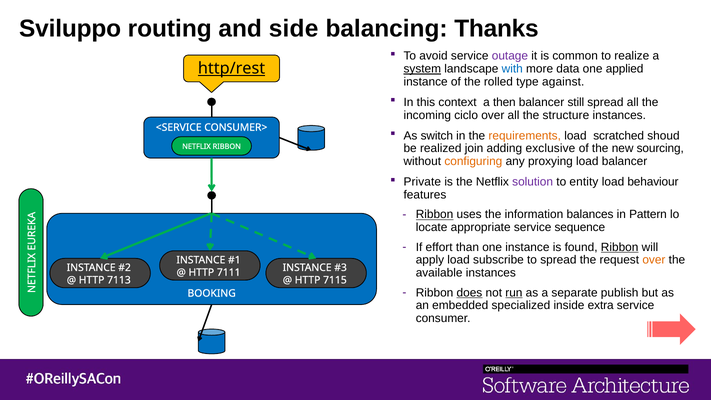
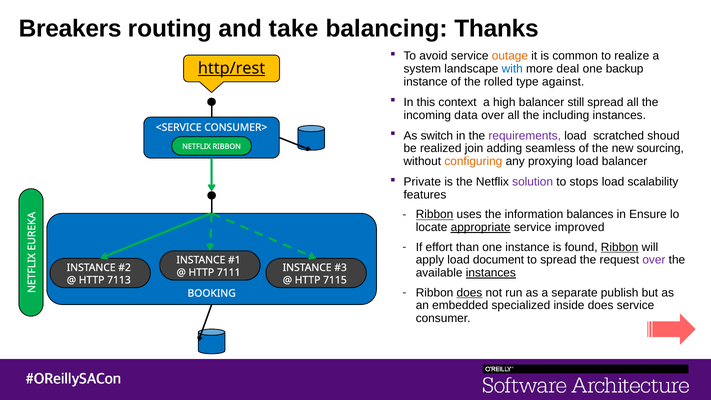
Sviluppo: Sviluppo -> Breakers
side: side -> take
outage colour: purple -> orange
system underline: present -> none
data: data -> deal
applied: applied -> backup
then: then -> high
ciclo: ciclo -> data
structure: structure -> including
requirements colour: orange -> purple
exclusive: exclusive -> seamless
entity: entity -> stops
behaviour: behaviour -> scalability
Pattern: Pattern -> Ensure
appropriate underline: none -> present
sequence: sequence -> improved
subscribe: subscribe -> document
over at (654, 260) colour: orange -> purple
instances at (491, 273) underline: none -> present
run underline: present -> none
inside extra: extra -> does
